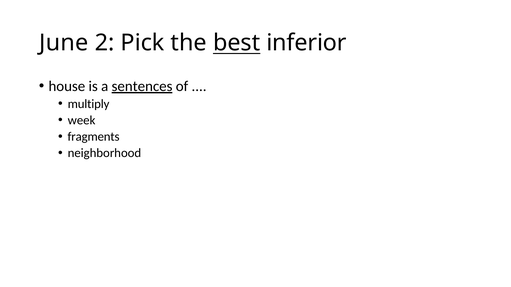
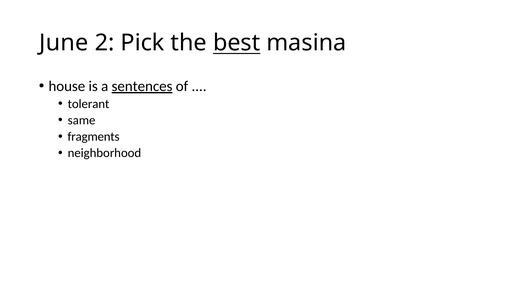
inferior: inferior -> masina
multiply: multiply -> tolerant
week: week -> same
